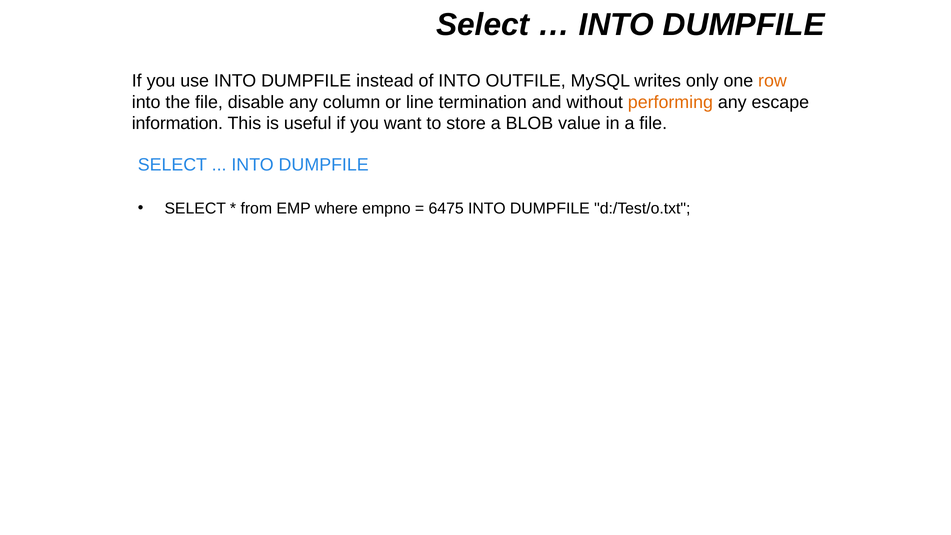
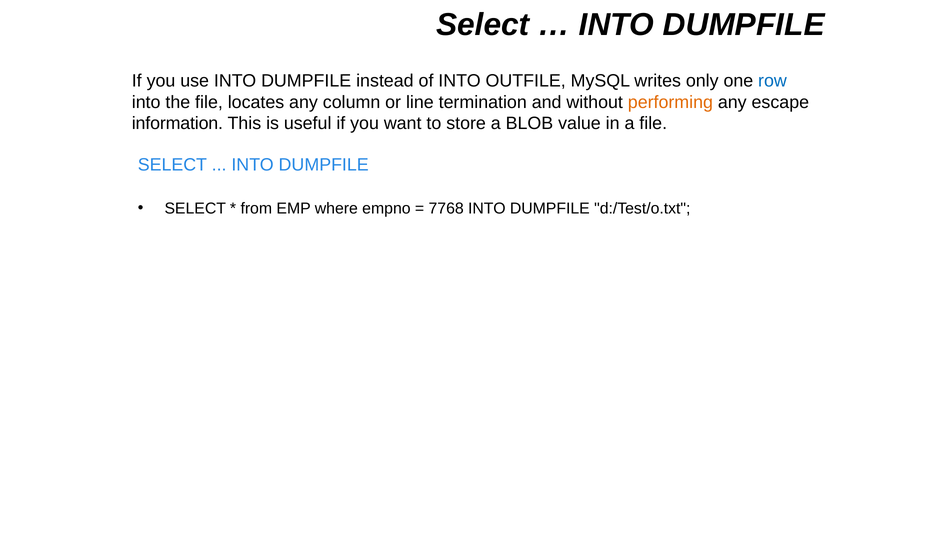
row colour: orange -> blue
disable: disable -> locates
6475: 6475 -> 7768
